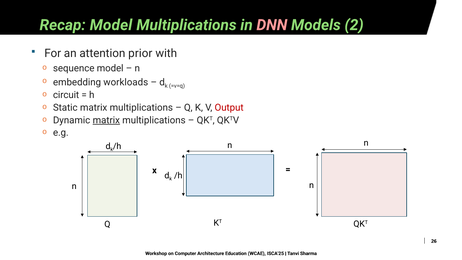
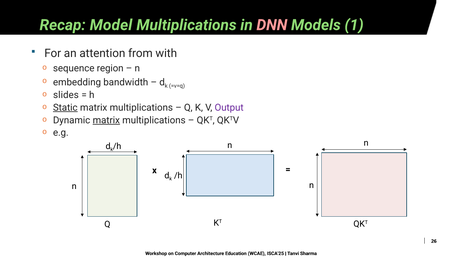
2: 2 -> 1
prior: prior -> from
sequence model: model -> region
workloads: workloads -> bandwidth
circuit: circuit -> slides
Static underline: none -> present
Output colour: red -> purple
